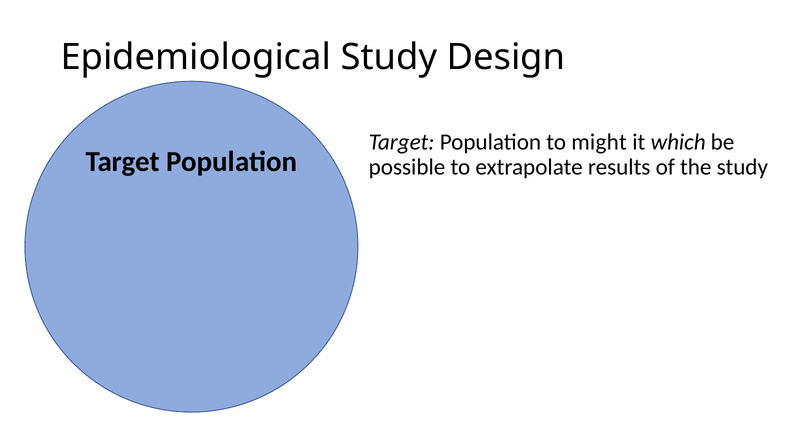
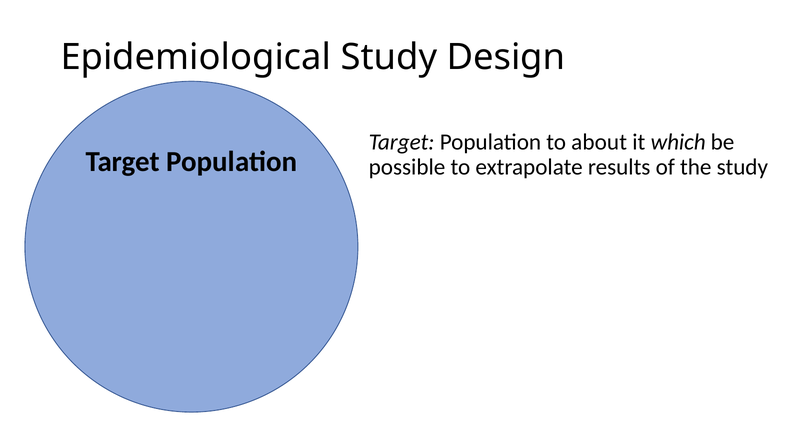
might: might -> about
